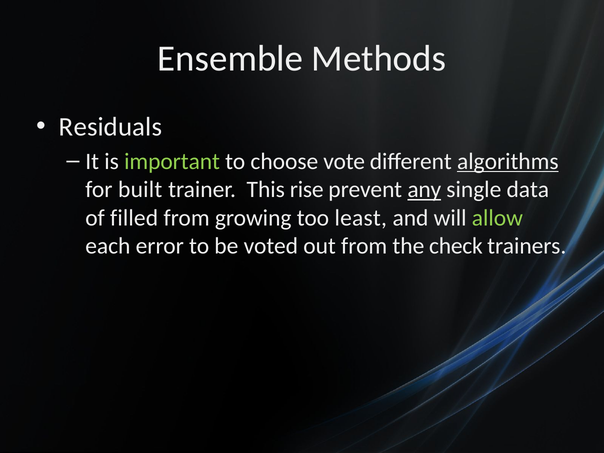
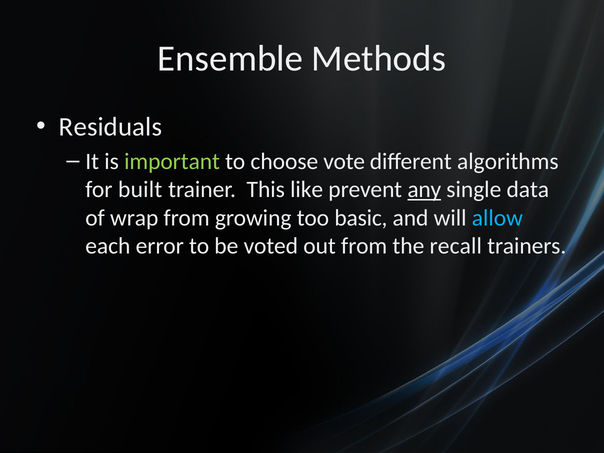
algorithms underline: present -> none
rise: rise -> like
filled: filled -> wrap
least: least -> basic
allow colour: light green -> light blue
check: check -> recall
